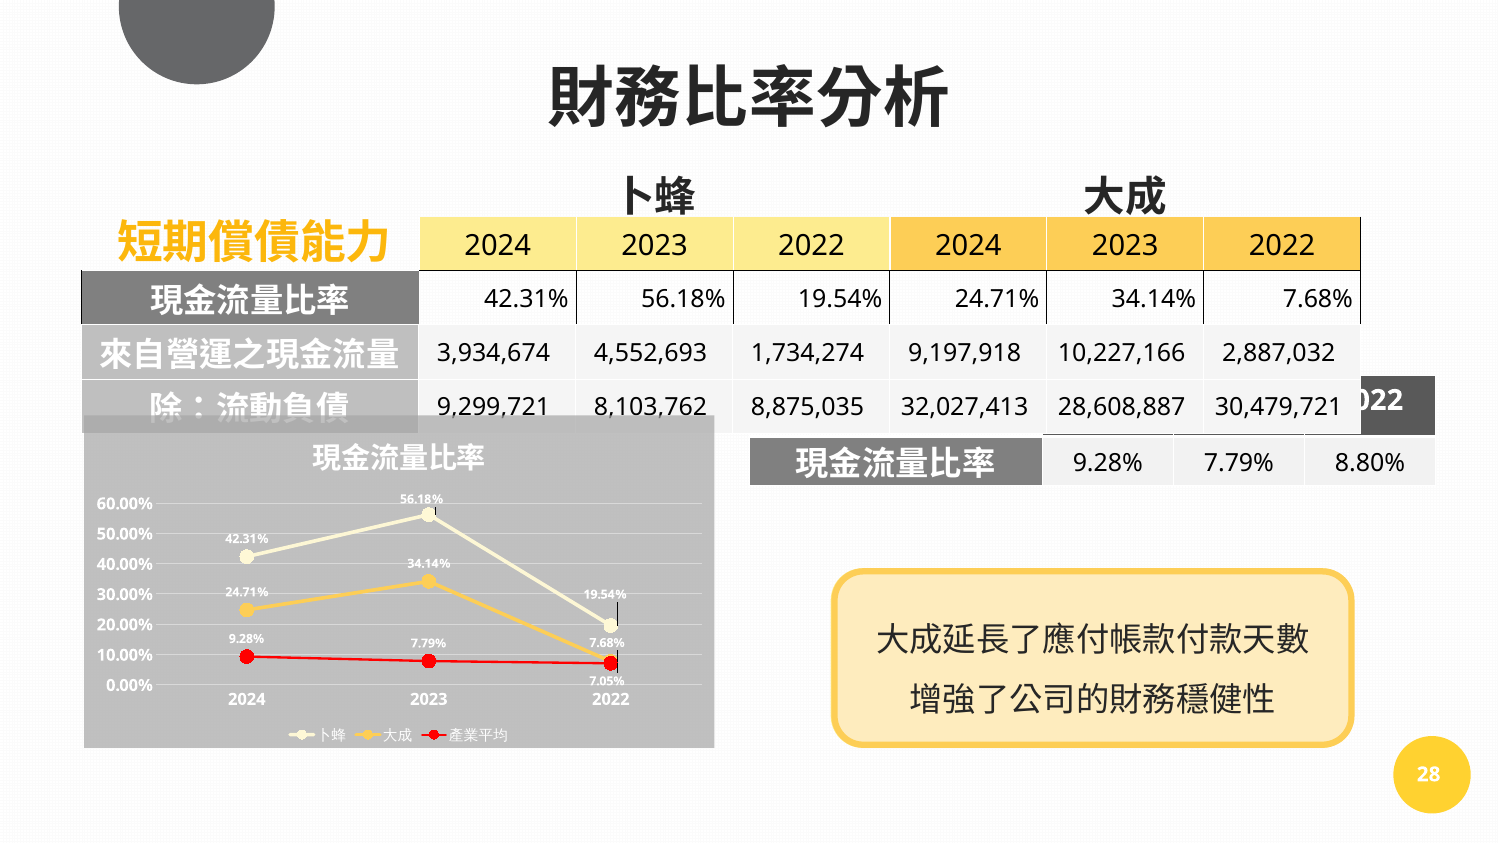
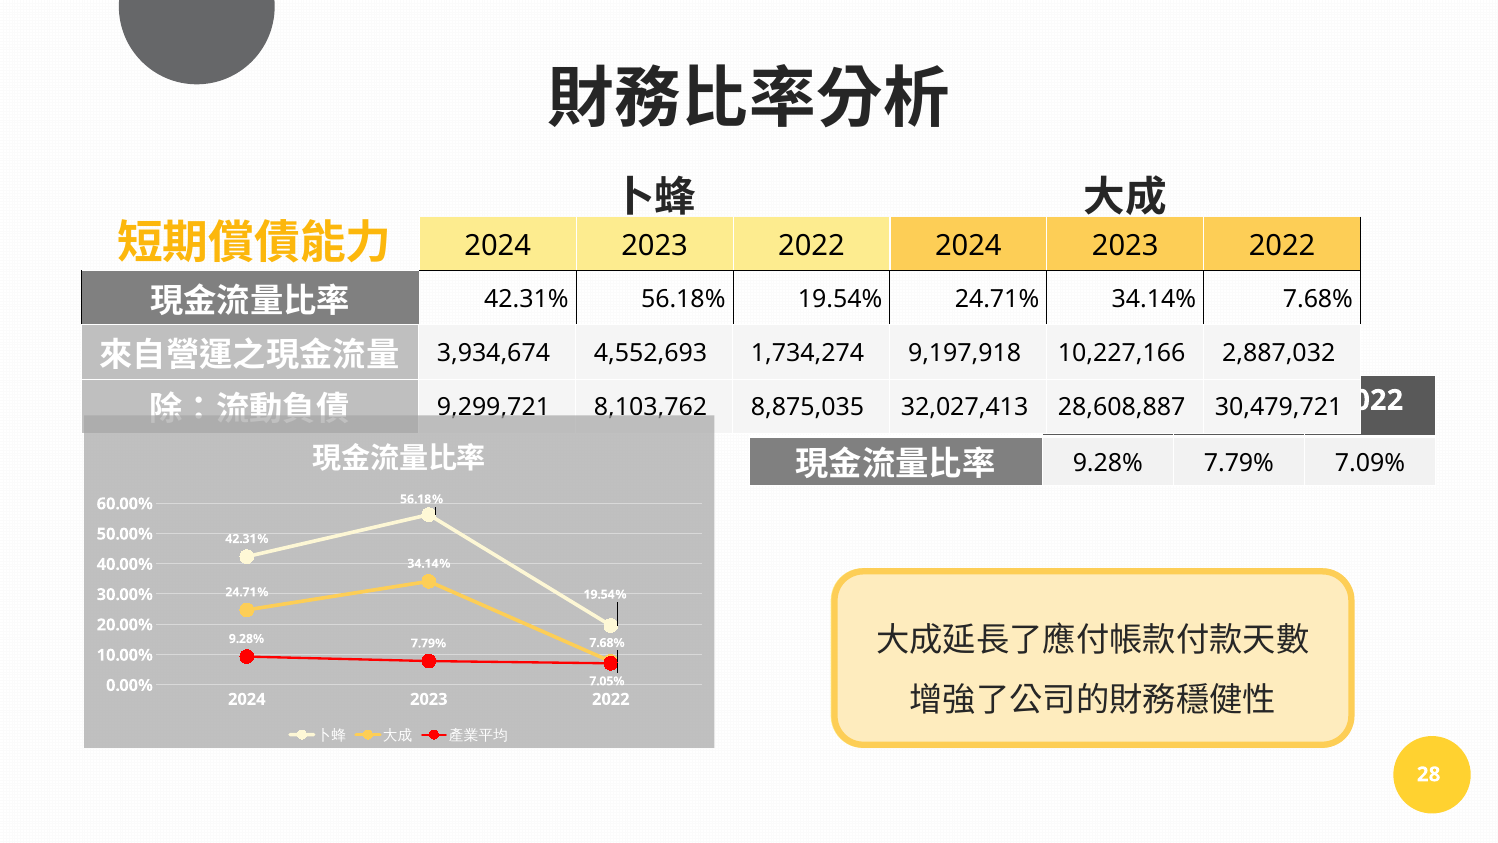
8.80%: 8.80% -> 7.09%
